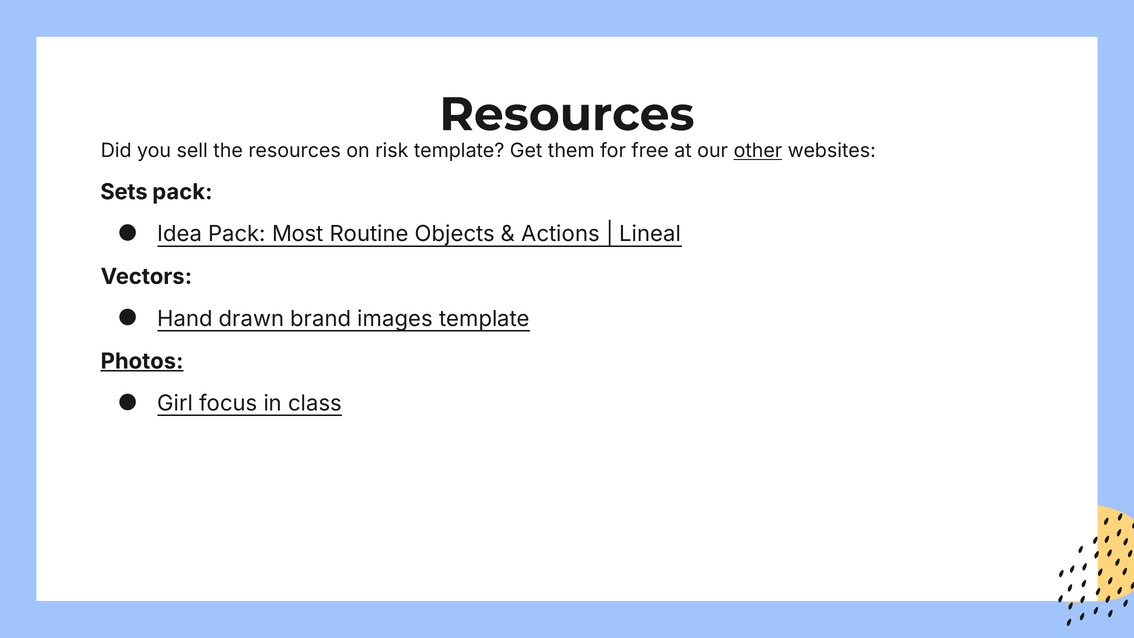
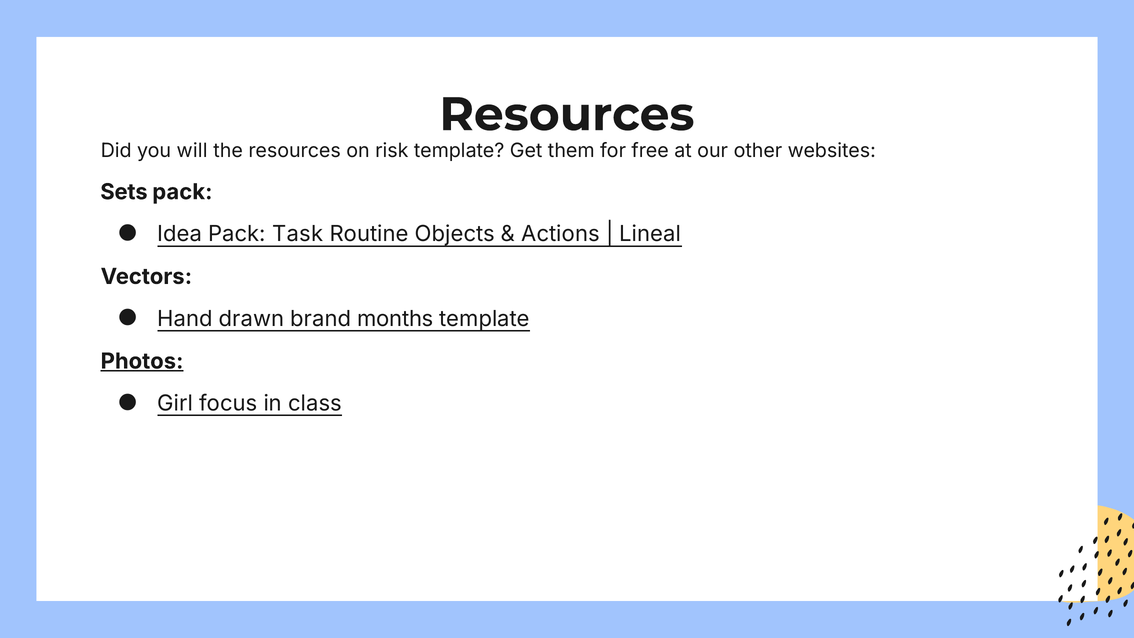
sell: sell -> will
other underline: present -> none
Most: Most -> Task
images: images -> months
